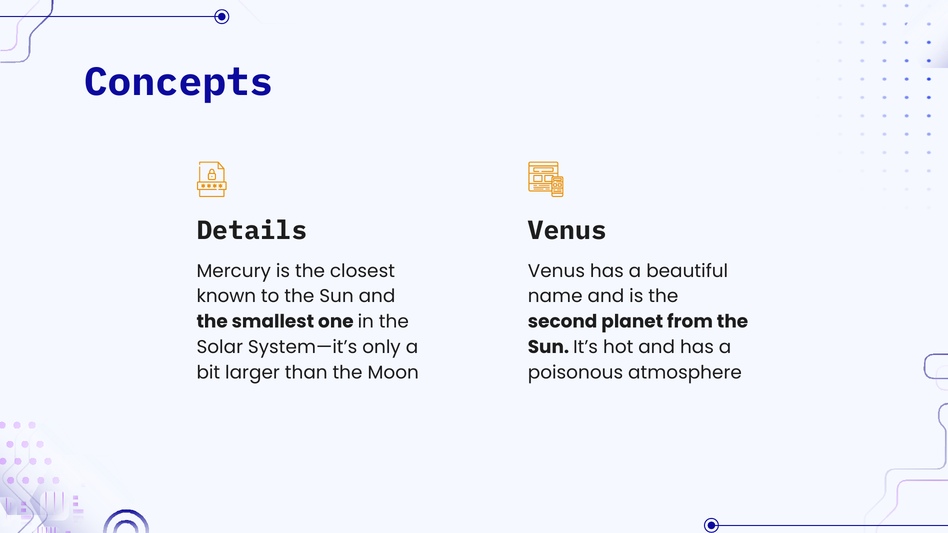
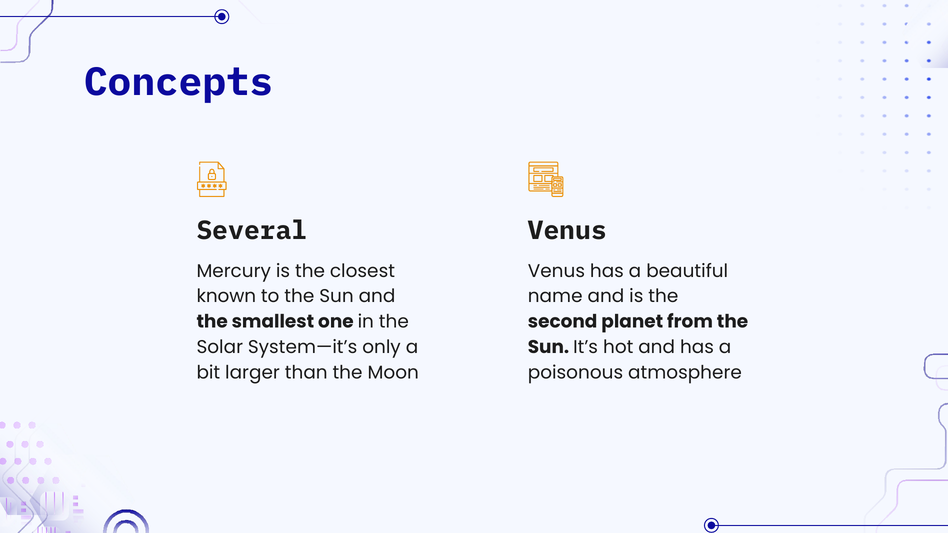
Details: Details -> Several
